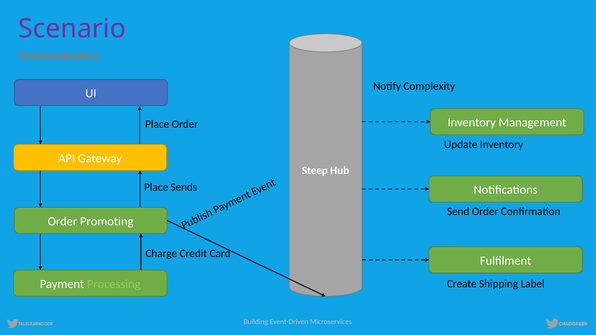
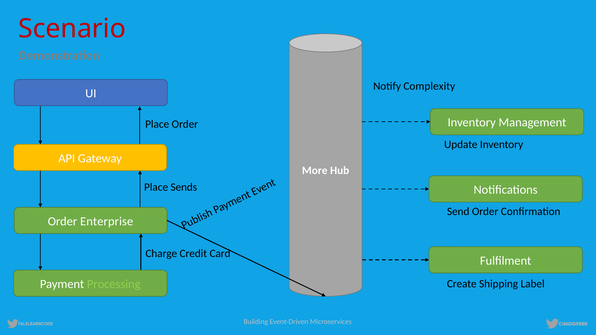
Scenario colour: purple -> red
Steep: Steep -> More
Promoting: Promoting -> Enterprise
